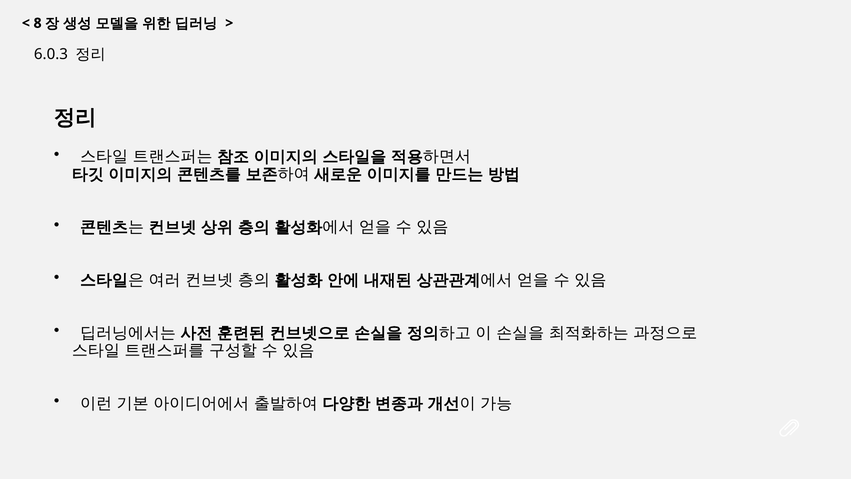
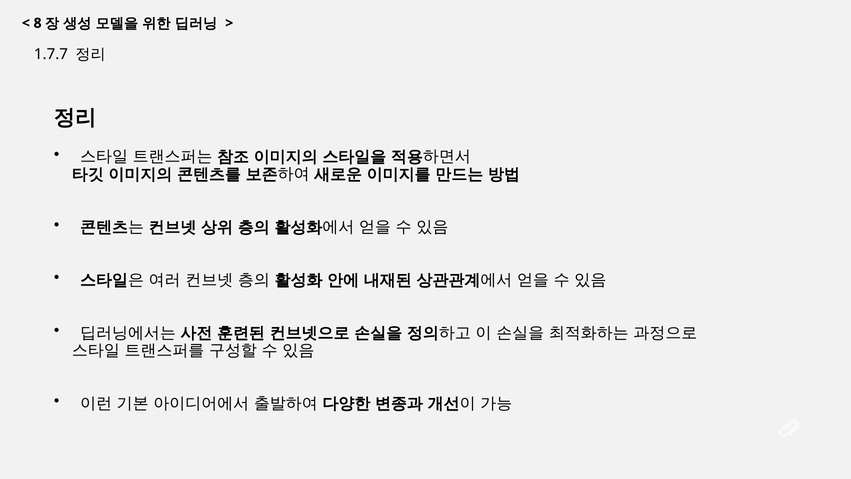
6.0.3: 6.0.3 -> 1.7.7
